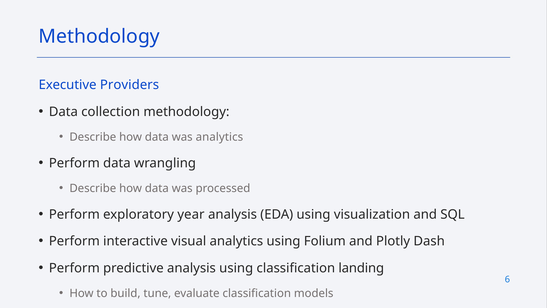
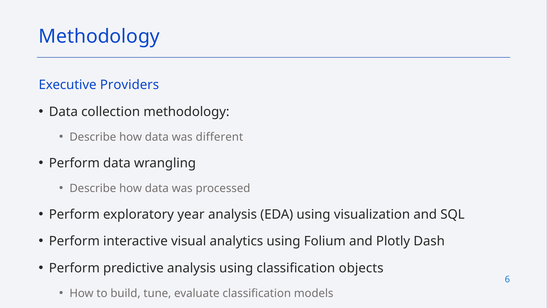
was analytics: analytics -> different
landing: landing -> objects
